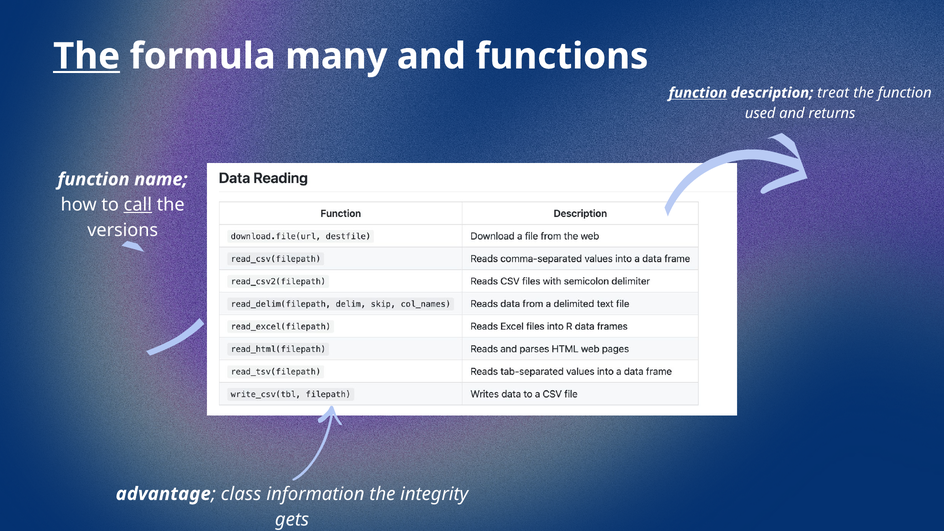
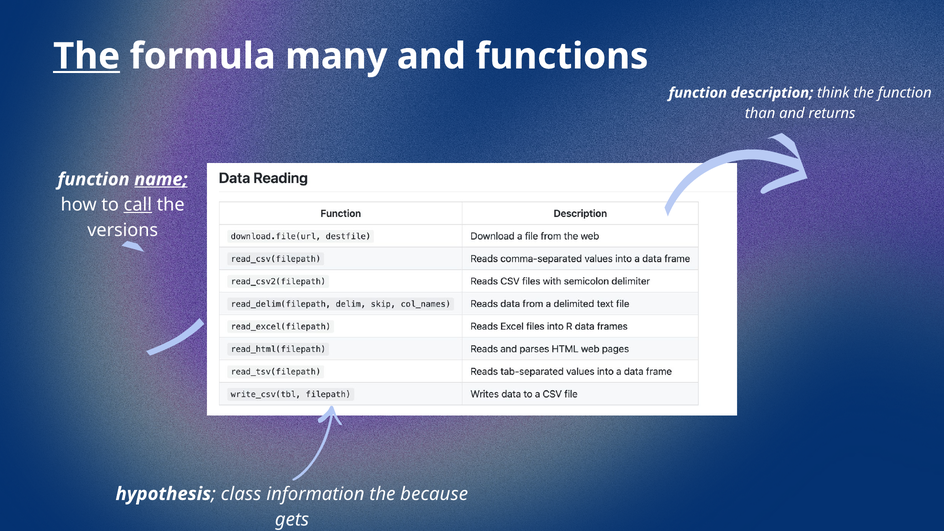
function at (698, 93) underline: present -> none
treat: treat -> think
used: used -> than
name underline: none -> present
advantage: advantage -> hypothesis
integrity: integrity -> because
